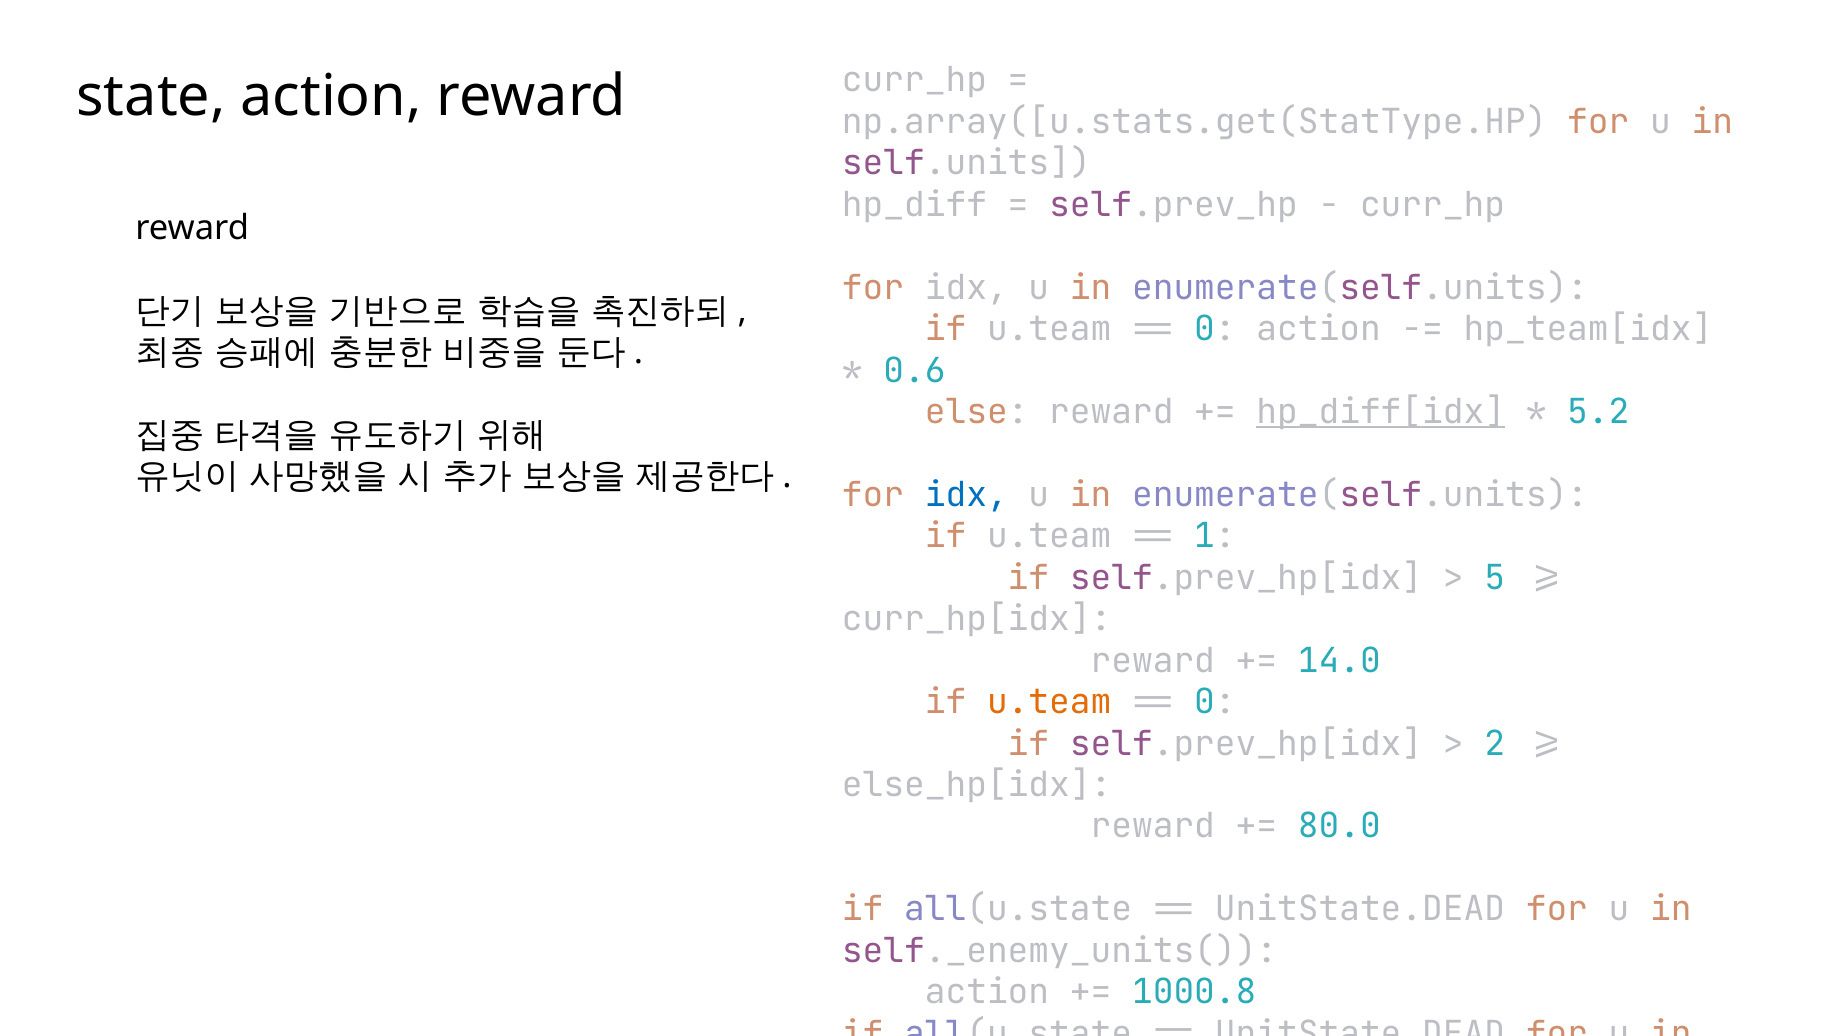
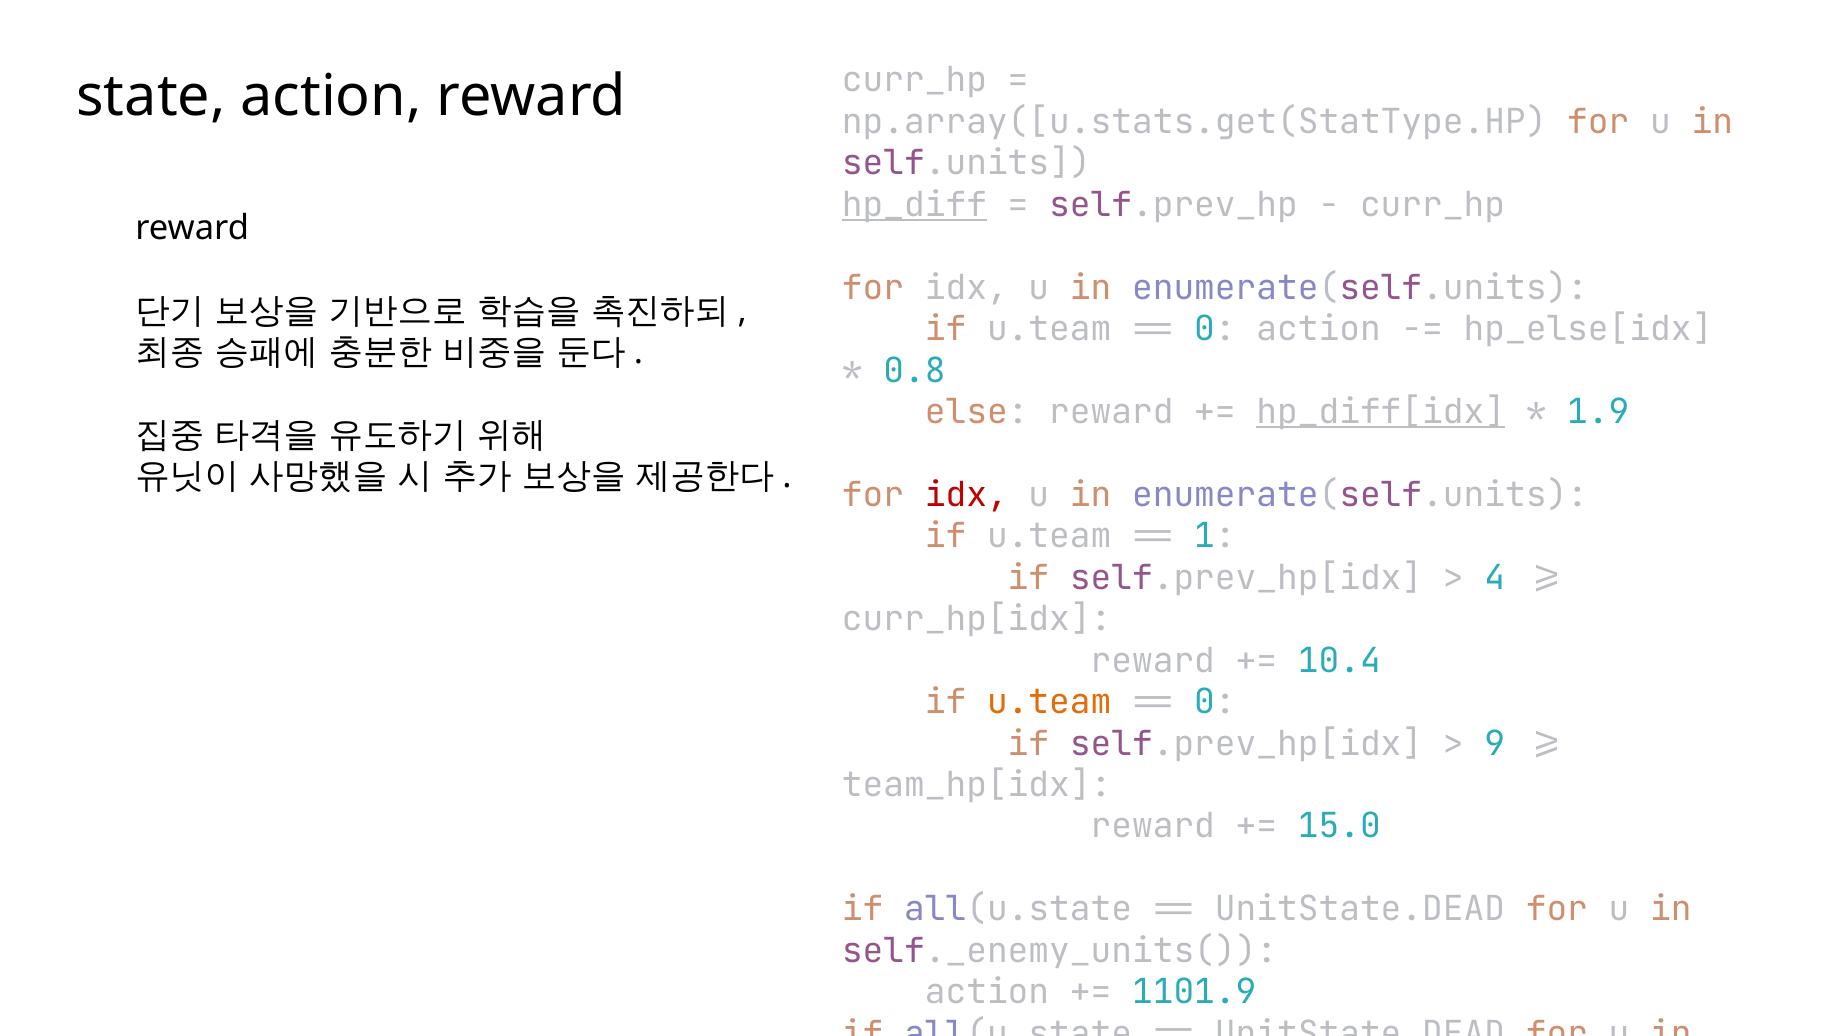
hp_diff underline: none -> present
hp_team[idx: hp_team[idx -> hp_else[idx
0.6: 0.6 -> 0.8
5.2: 5.2 -> 1.9
idx at (966, 495) colour: blue -> red
5: 5 -> 4
14.0: 14.0 -> 10.4
2: 2 -> 9
else_hp[idx: else_hp[idx -> team_hp[idx
80.0: 80.0 -> 15.0
1000.8: 1000.8 -> 1101.9
